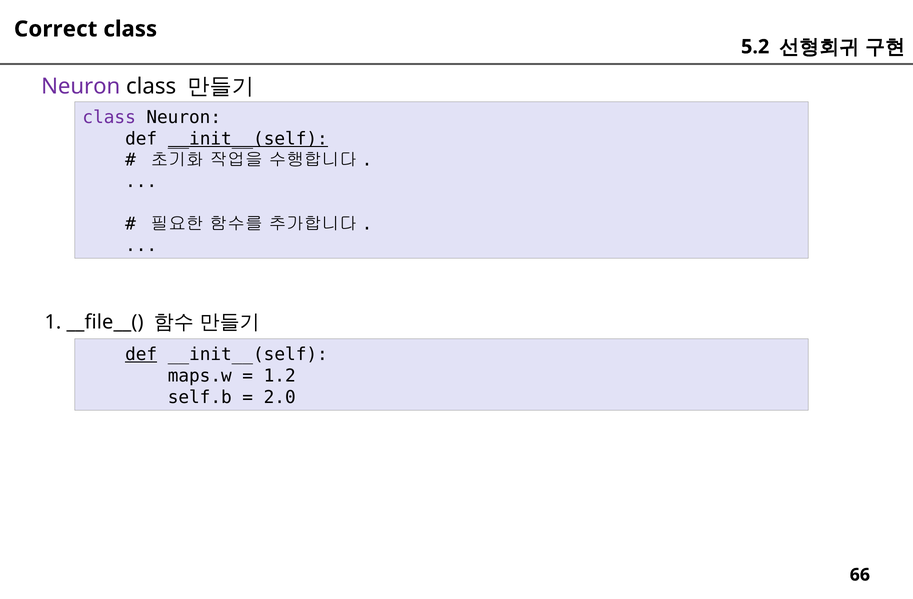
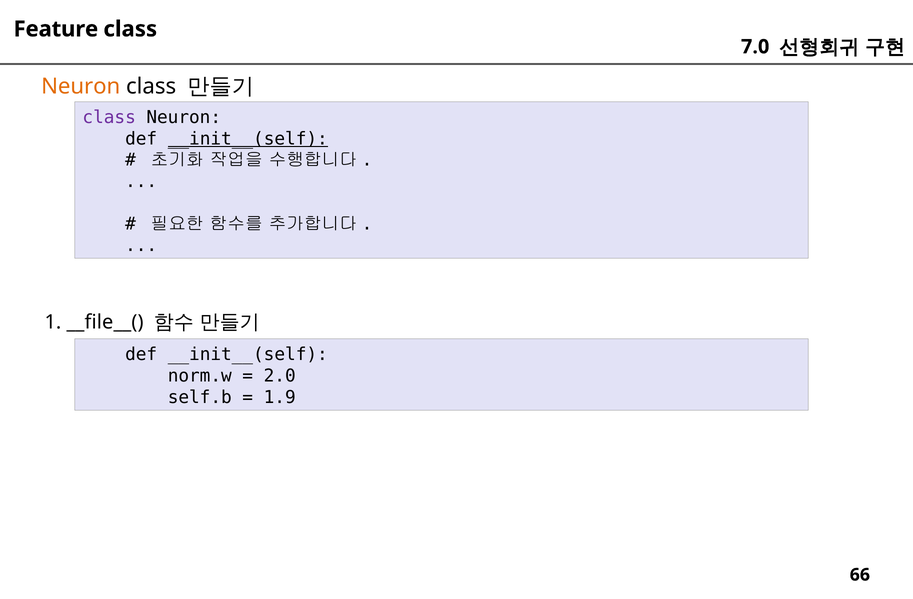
Correct: Correct -> Feature
5.2: 5.2 -> 7.0
Neuron at (81, 87) colour: purple -> orange
def at (141, 355) underline: present -> none
maps.w: maps.w -> norm.w
1.2: 1.2 -> 2.0
2.0: 2.0 -> 1.9
